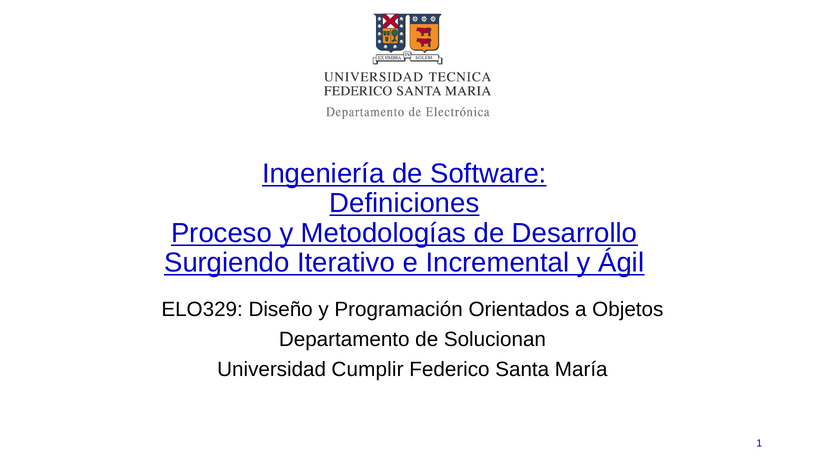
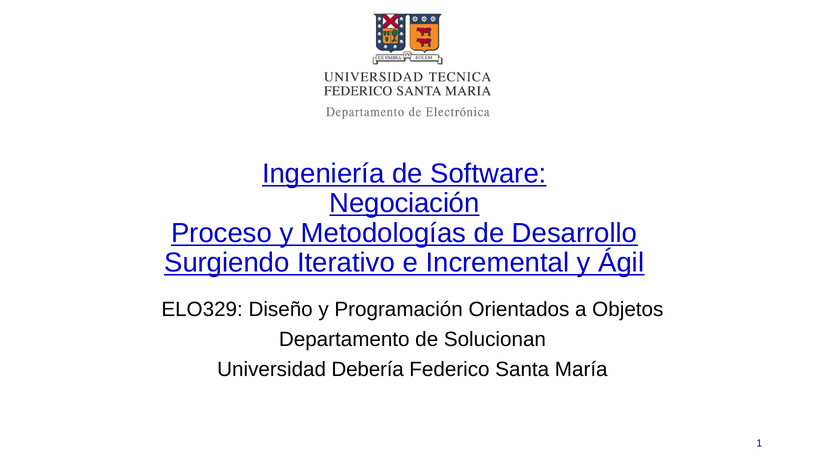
Definiciones: Definiciones -> Negociación
Cumplir: Cumplir -> Debería
